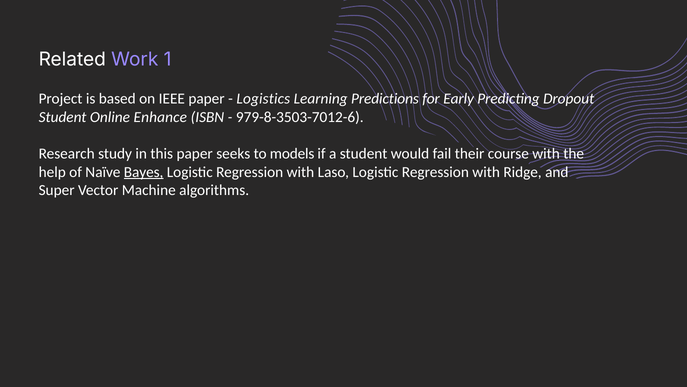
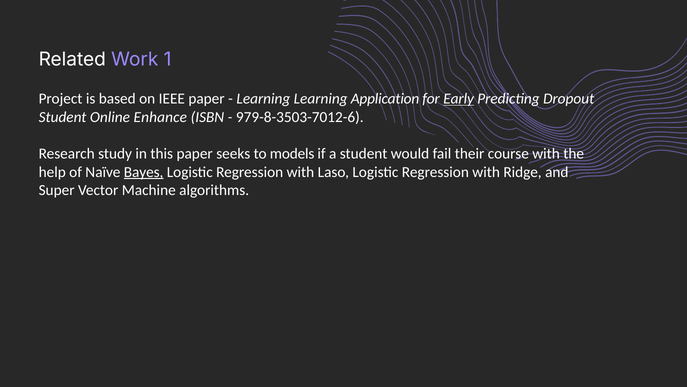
Logistics at (263, 99): Logistics -> Learning
Predictions: Predictions -> Application
Early underline: none -> present
